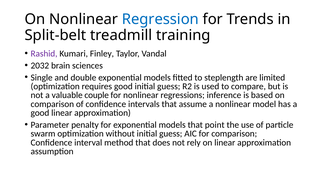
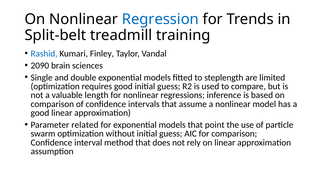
Rashid colour: purple -> blue
2032: 2032 -> 2090
couple: couple -> length
penalty: penalty -> related
